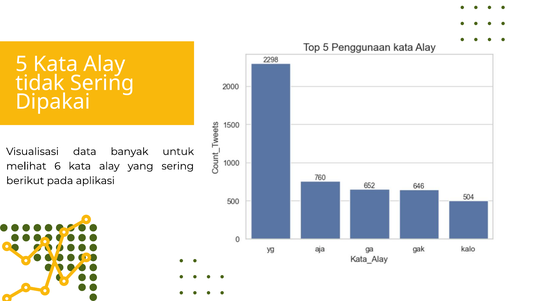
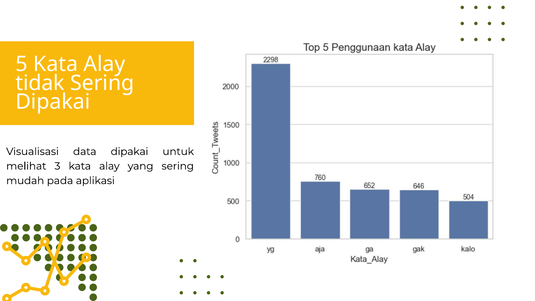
data banyak: banyak -> dipakai
6: 6 -> 3
berikut: berikut -> mudah
